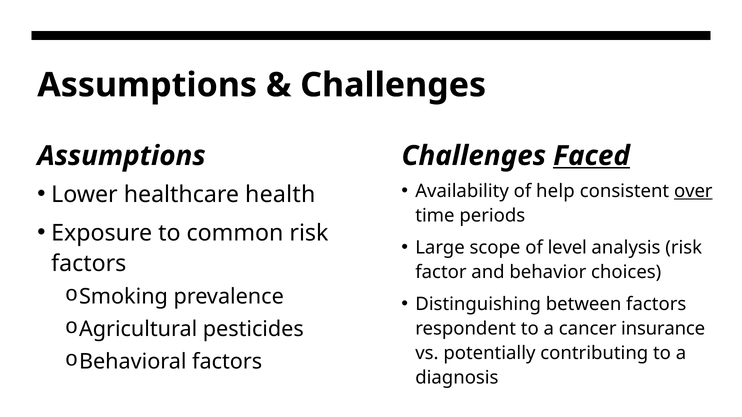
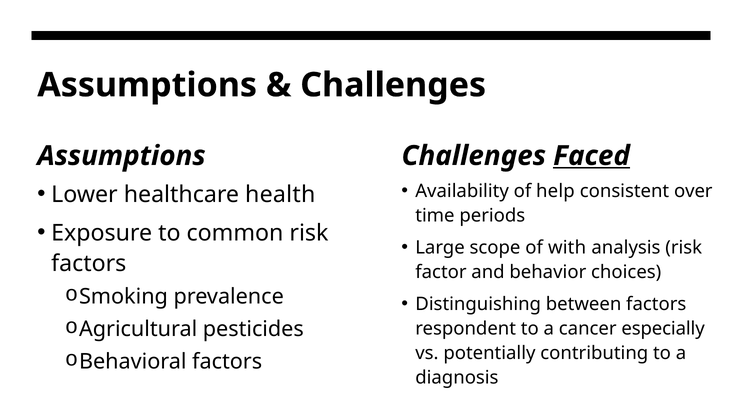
over underline: present -> none
level: level -> with
insurance: insurance -> especially
